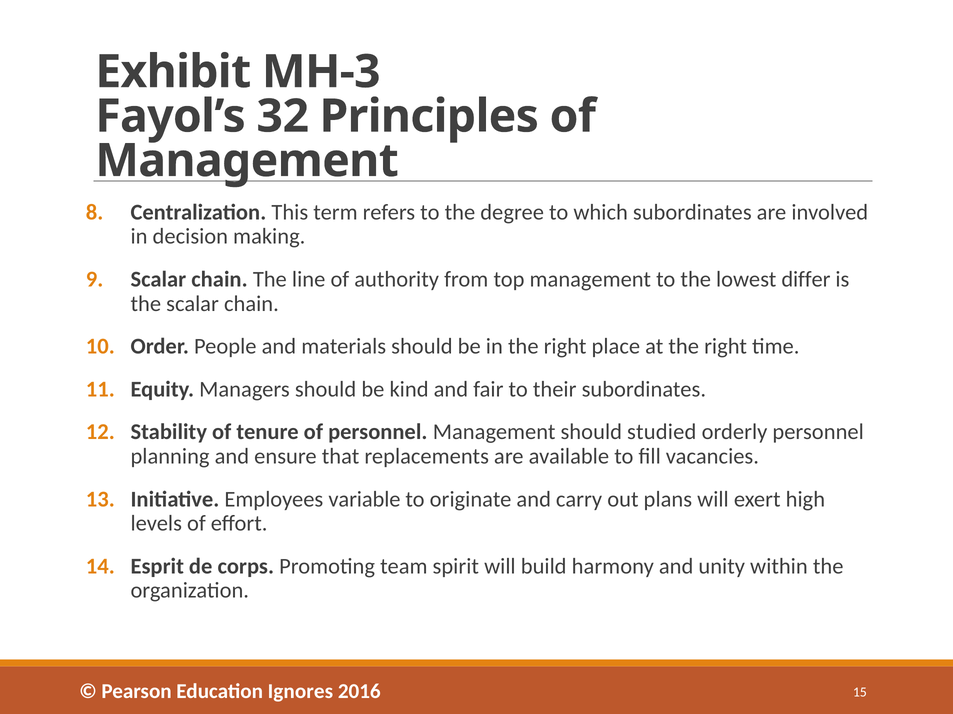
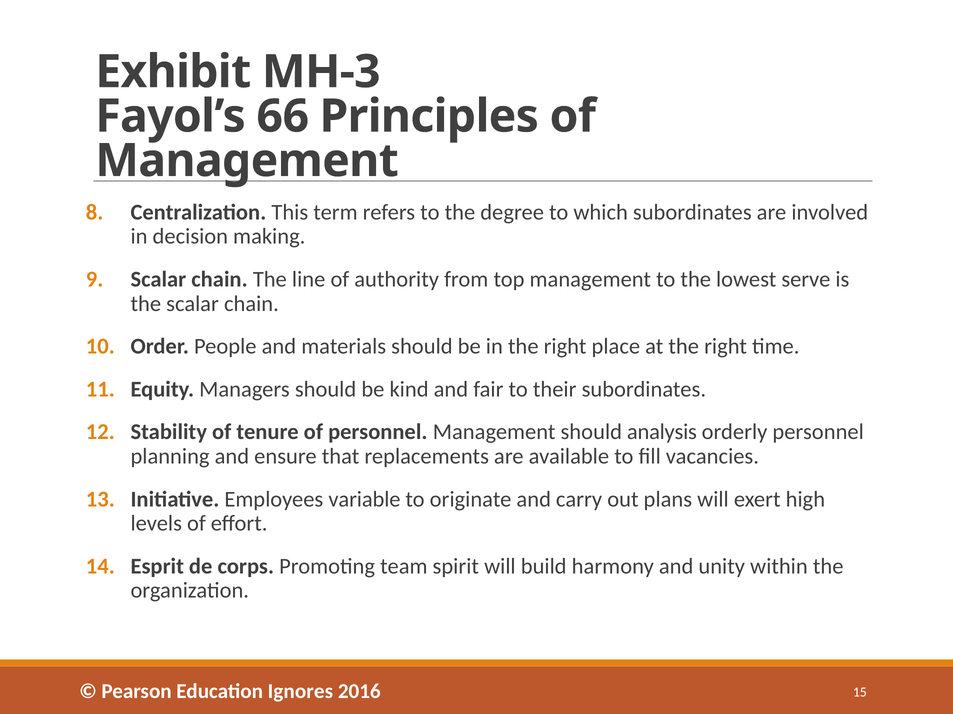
32: 32 -> 66
differ: differ -> serve
studied: studied -> analysis
